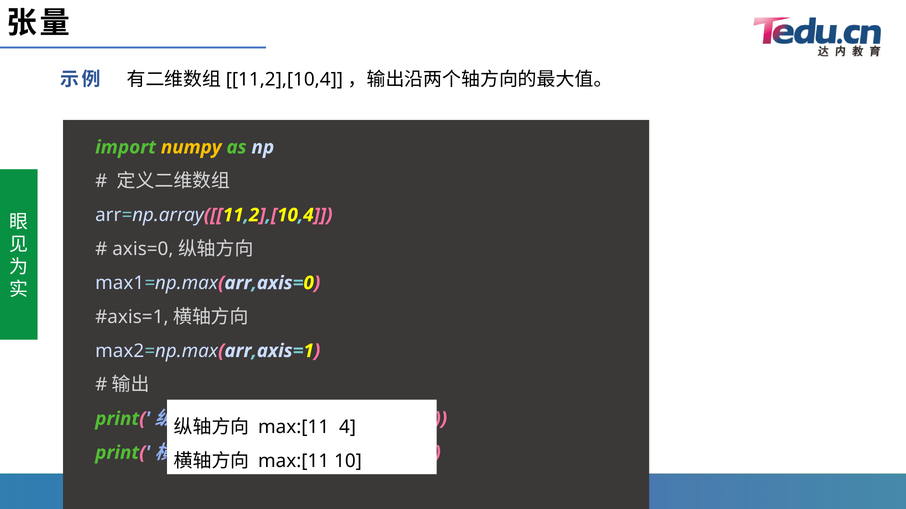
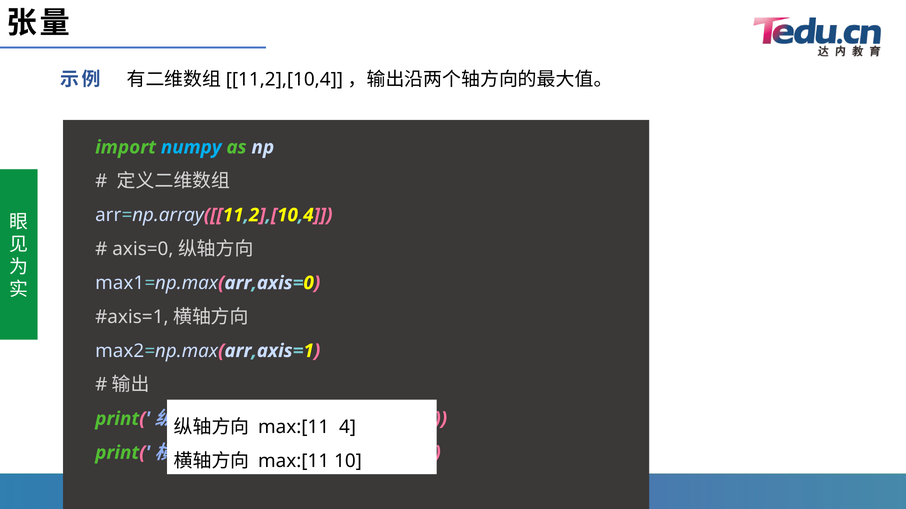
numpy colour: yellow -> light blue
